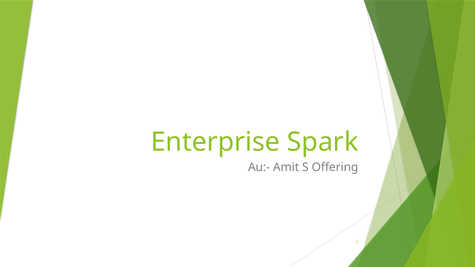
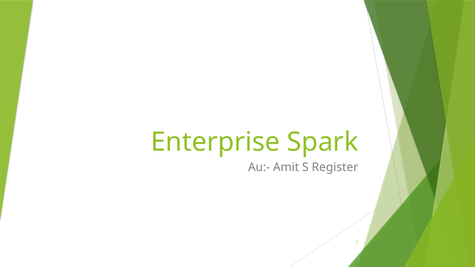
Offering: Offering -> Register
